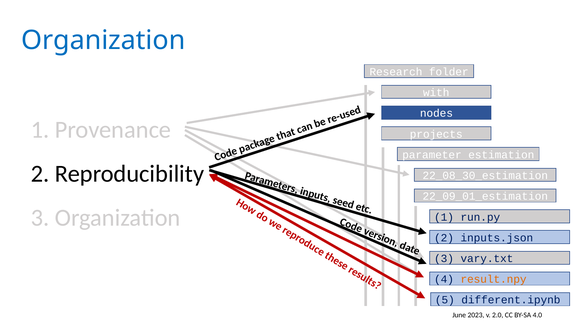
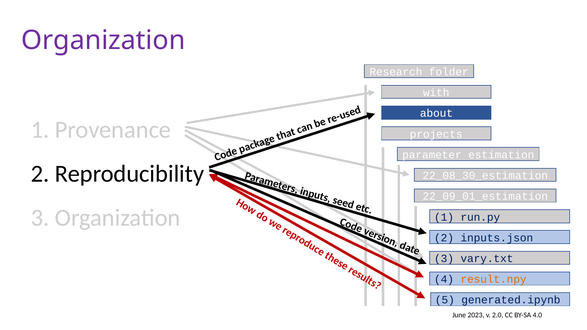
Organization at (103, 40) colour: blue -> purple
nodes: nodes -> about
different.ipynb: different.ipynb -> generated.ipynb
